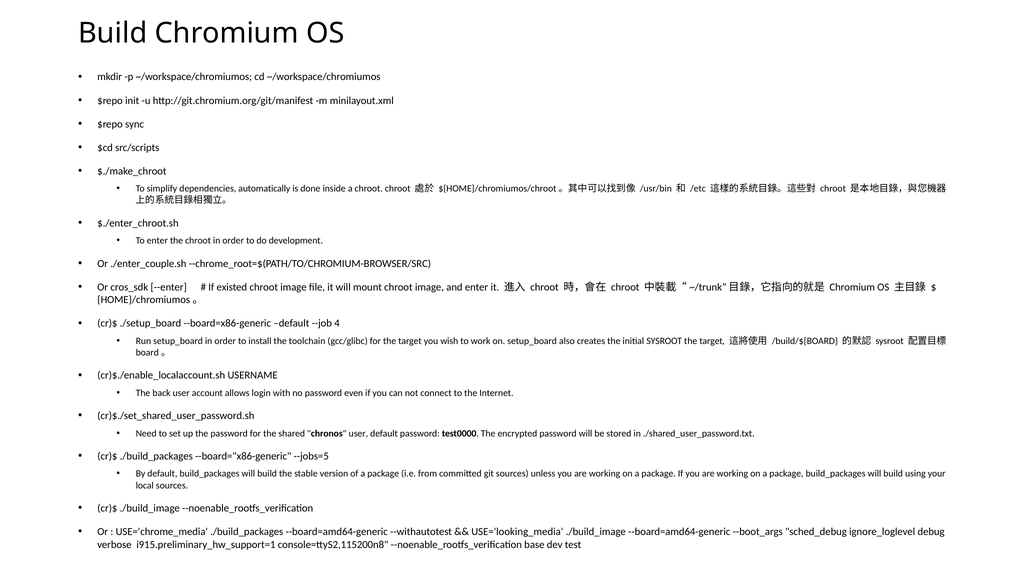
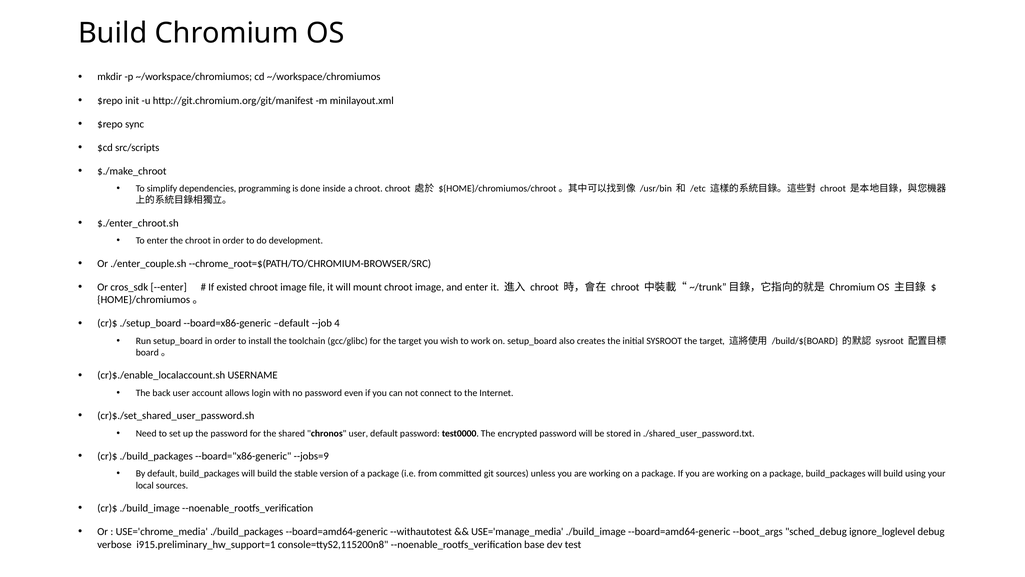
automatically: automatically -> programming
--jobs=5: --jobs=5 -> --jobs=9
USE='looking_media: USE='looking_media -> USE='manage_media
